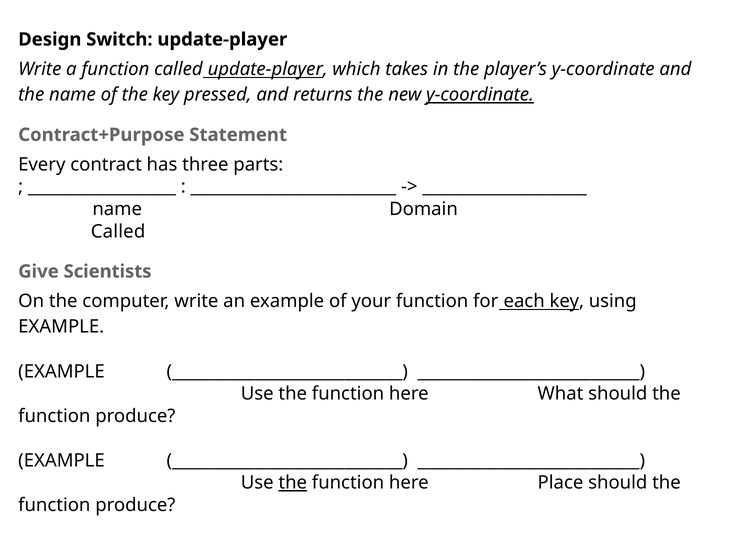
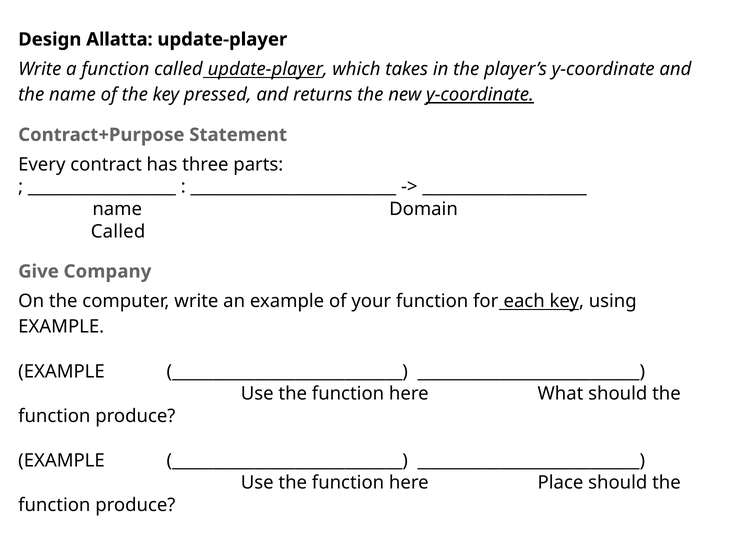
Switch: Switch -> Allatta
Scientists: Scientists -> Company
the at (293, 482) underline: present -> none
